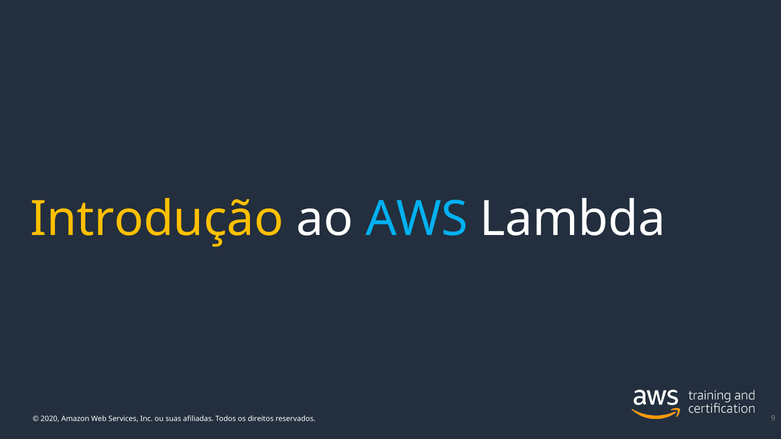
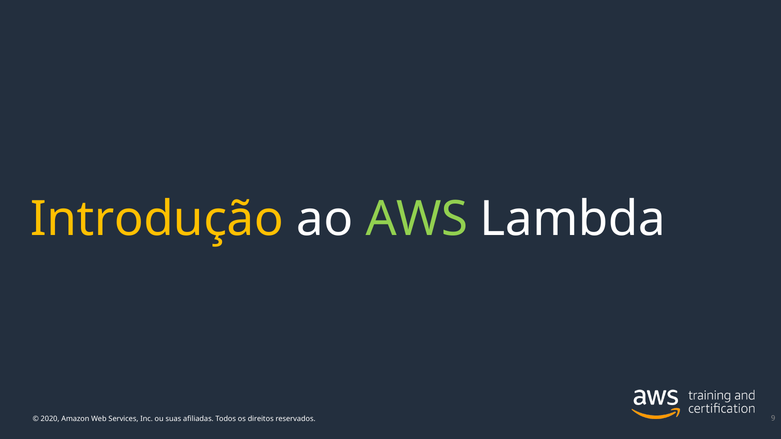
AWS colour: light blue -> light green
